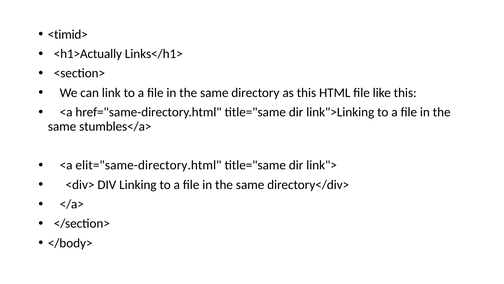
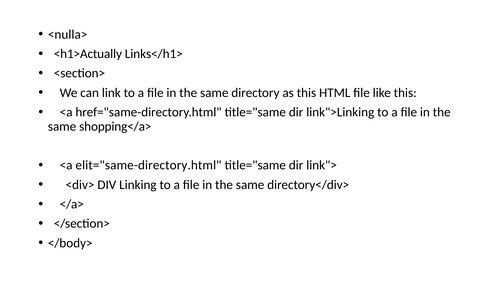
<timid>: <timid> -> <nulla>
stumbles</a>: stumbles</a> -> shopping</a>
